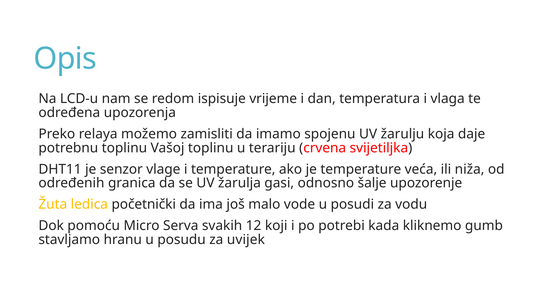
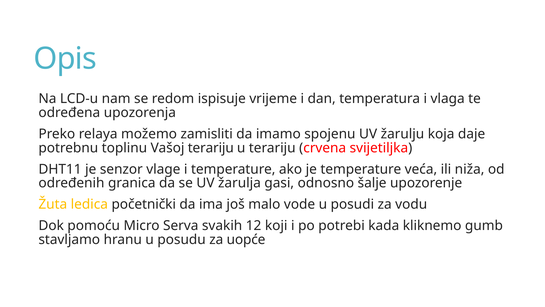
Vašoj toplinu: toplinu -> terariju
uvijek: uvijek -> uopće
